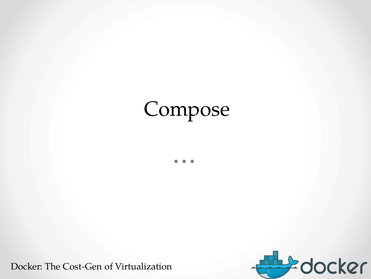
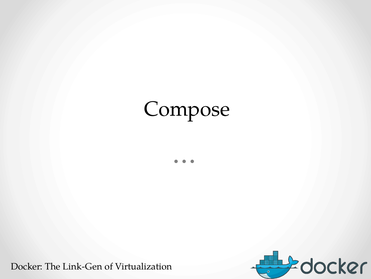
Cost-Gen: Cost-Gen -> Link-Gen
